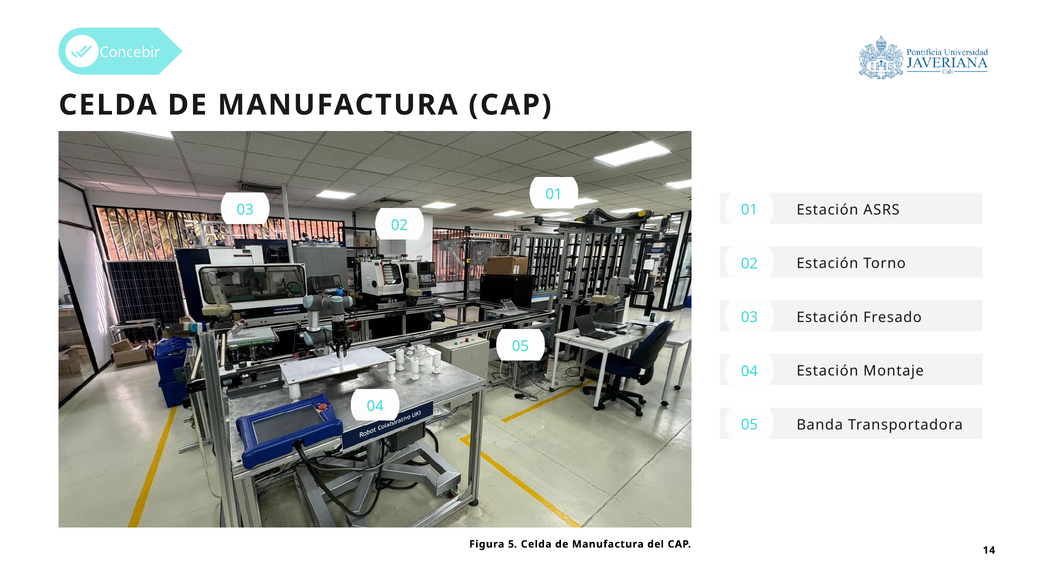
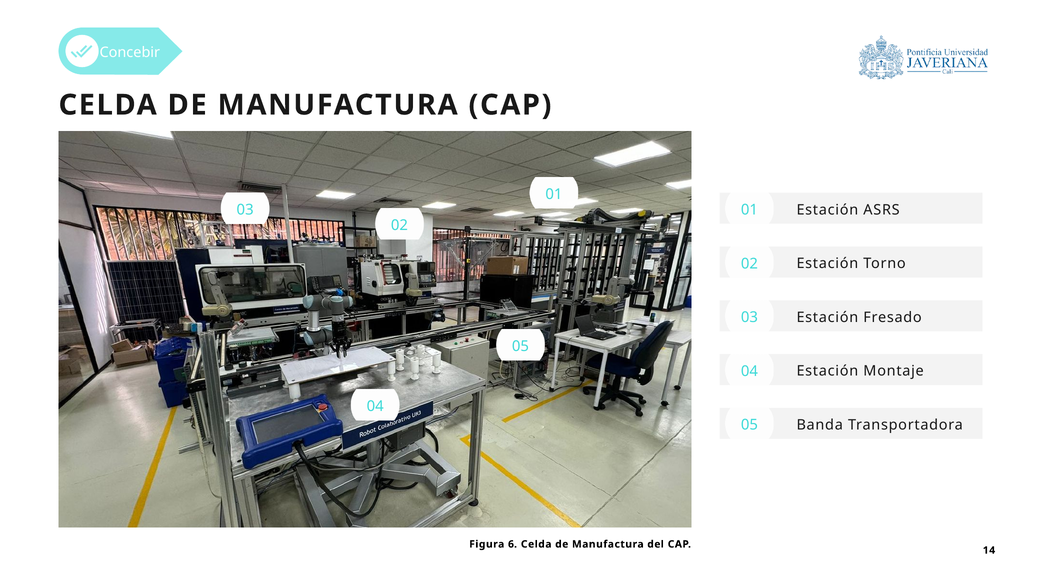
5: 5 -> 6
